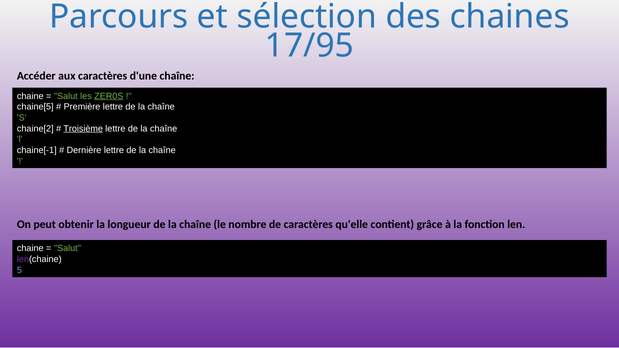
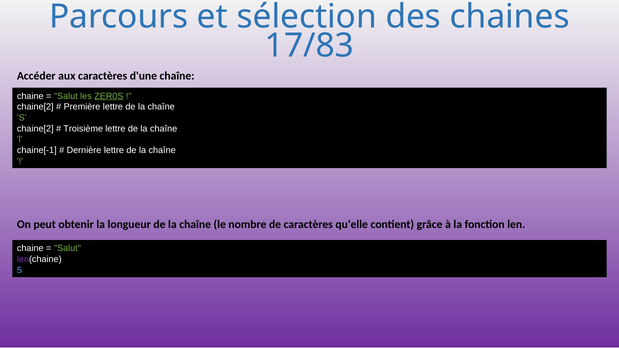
17/95: 17/95 -> 17/83
chaine[5 at (35, 107): chaine[5 -> chaine[2
Troisième underline: present -> none
